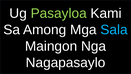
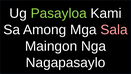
Sala colour: light blue -> pink
